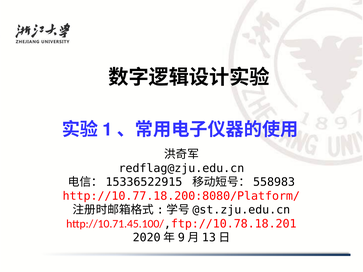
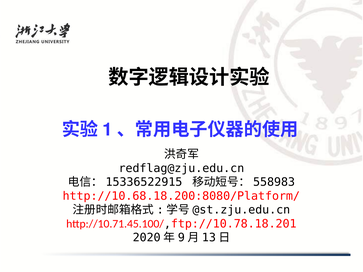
http://10.77.18.200:8080/Platform/: http://10.77.18.200:8080/Platform/ -> http://10.68.18.200:8080/Platform/
